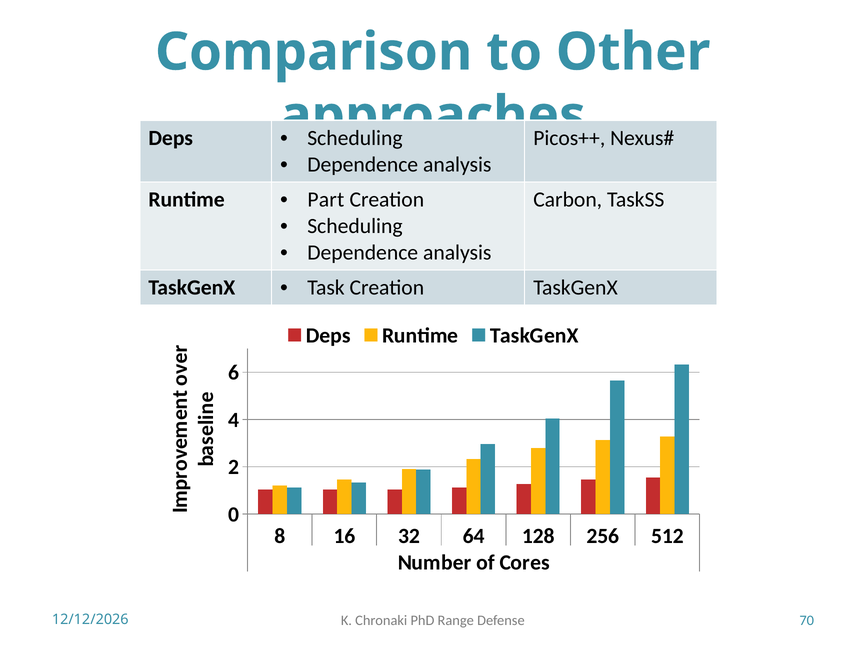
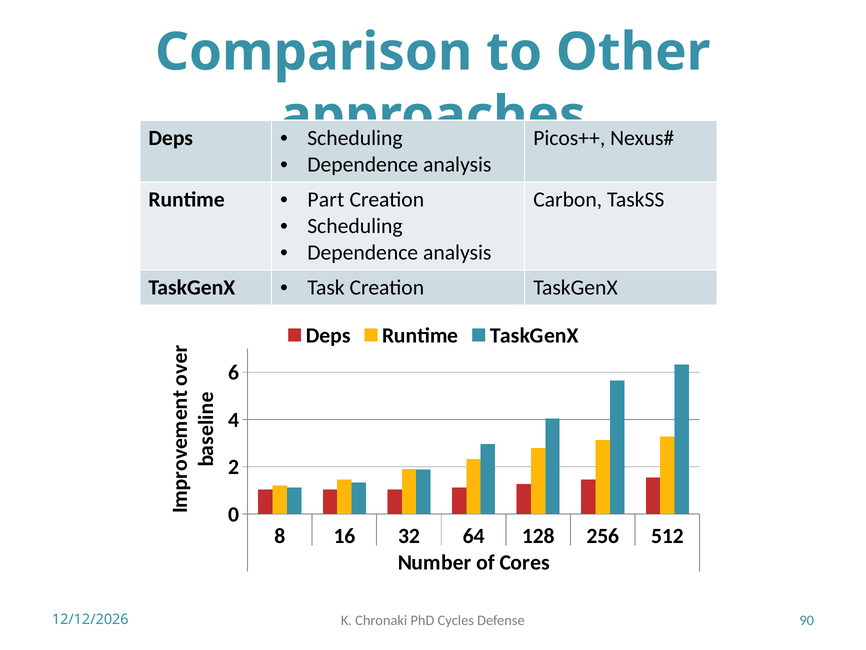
Range: Range -> Cycles
70: 70 -> 90
